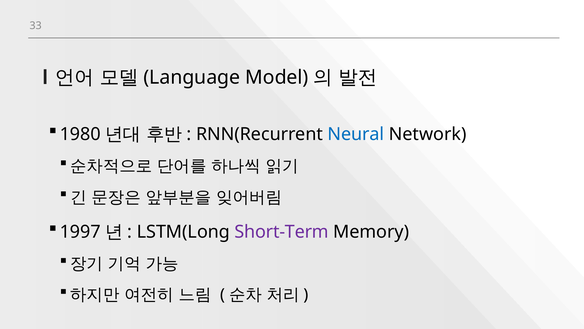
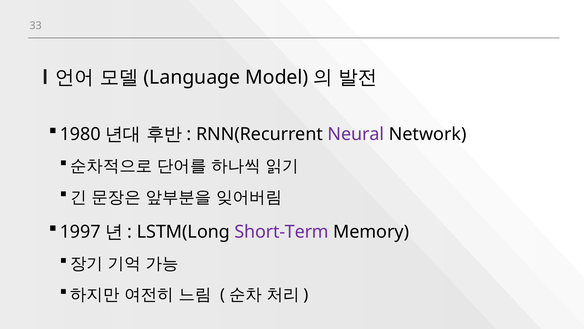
Neural colour: blue -> purple
